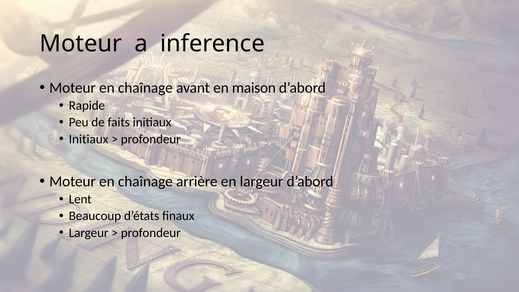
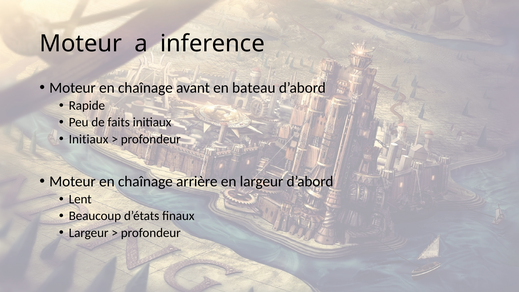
maison: maison -> bateau
